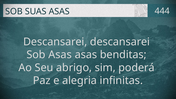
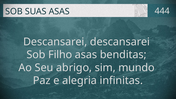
Sob Asas: Asas -> Filho
poderá: poderá -> mundo
